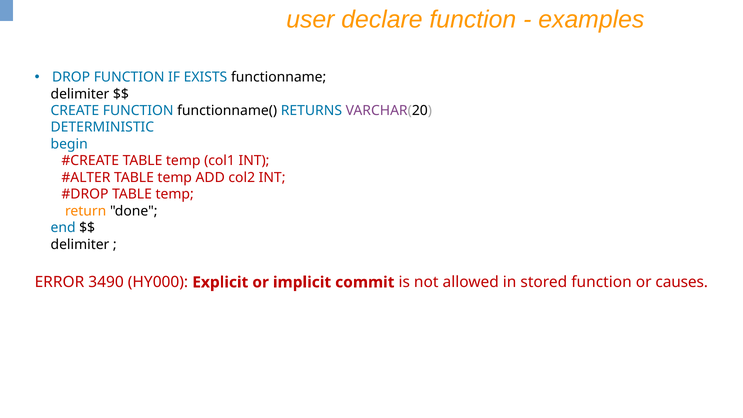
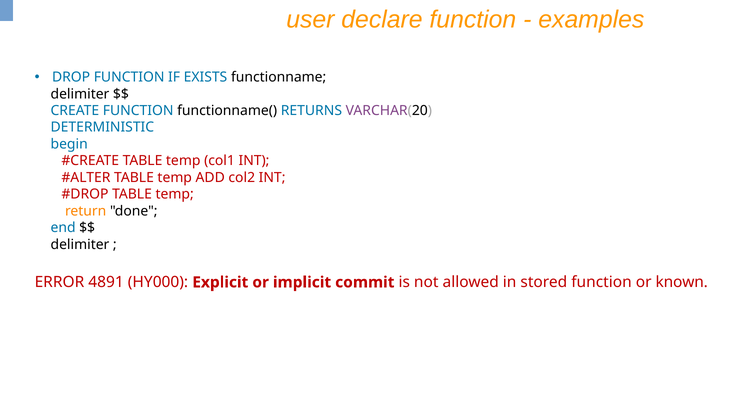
3490: 3490 -> 4891
causes: causes -> known
